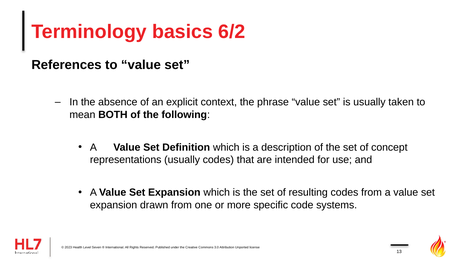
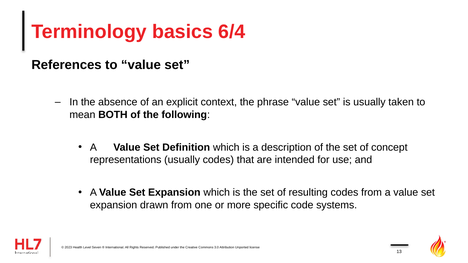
6/2: 6/2 -> 6/4
